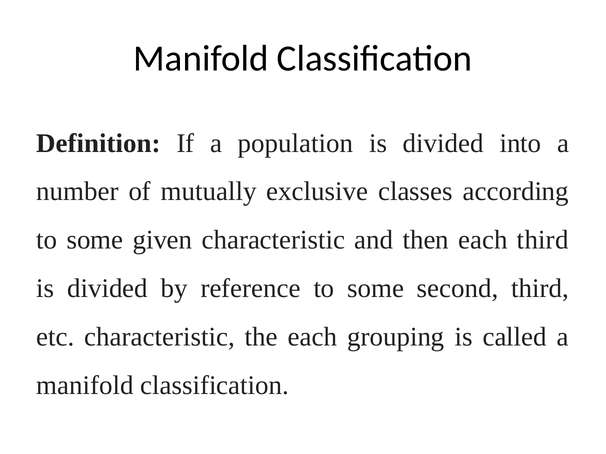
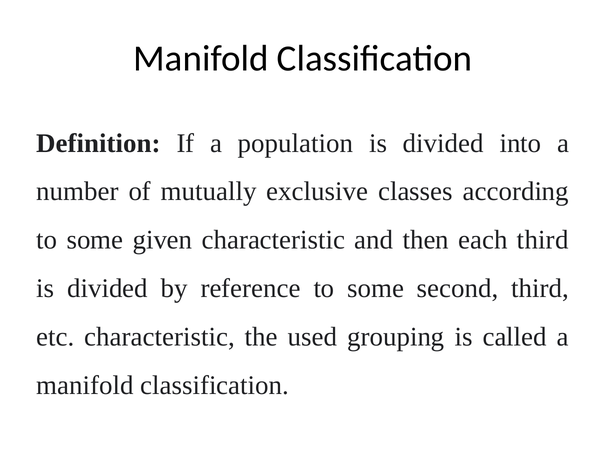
the each: each -> used
